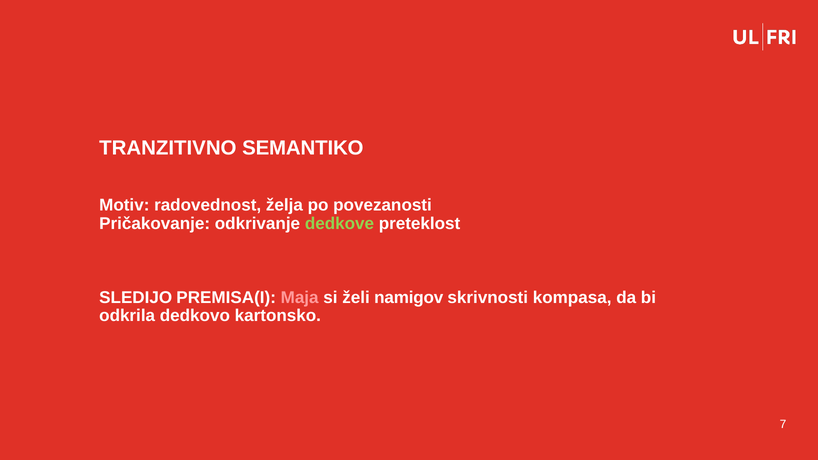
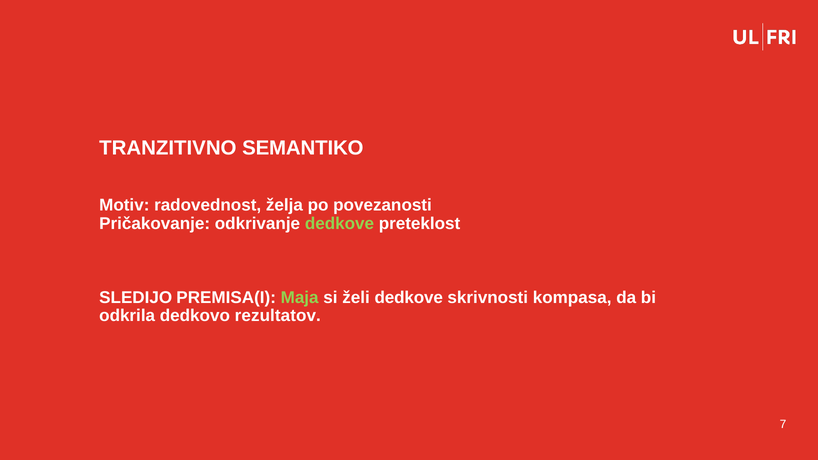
Maja colour: pink -> light green
želi namigov: namigov -> dedkove
kartonsko: kartonsko -> rezultatov
